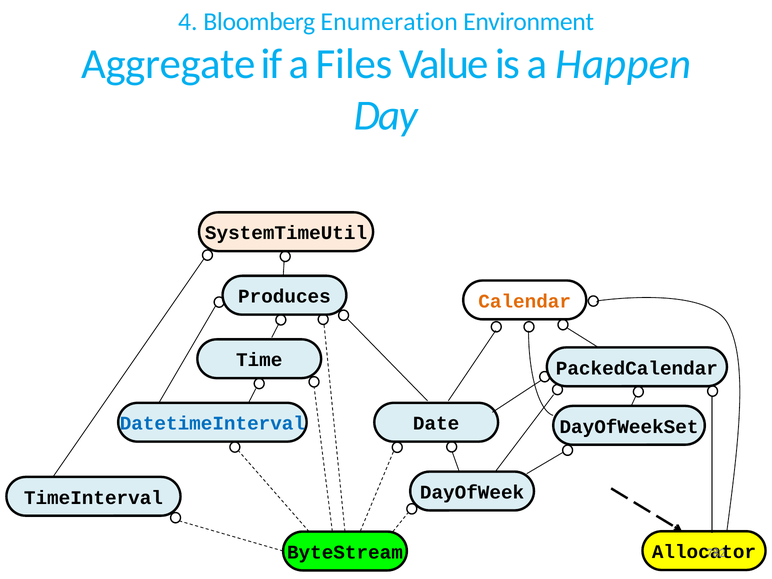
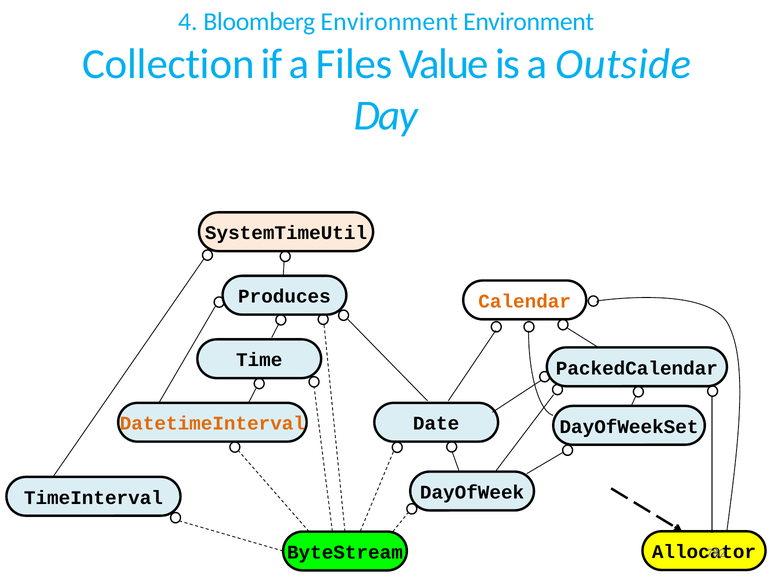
Bloomberg Enumeration: Enumeration -> Environment
Aggregate: Aggregate -> Collection
Happen: Happen -> Outside
DatetimeInterval colour: blue -> orange
